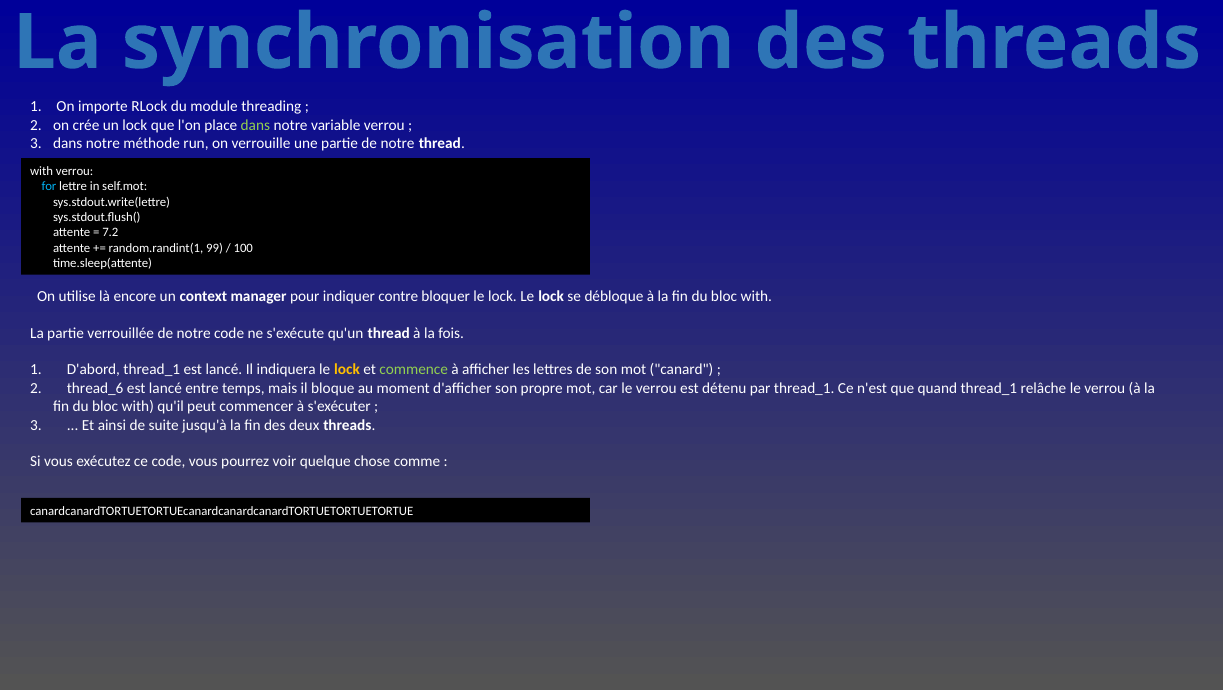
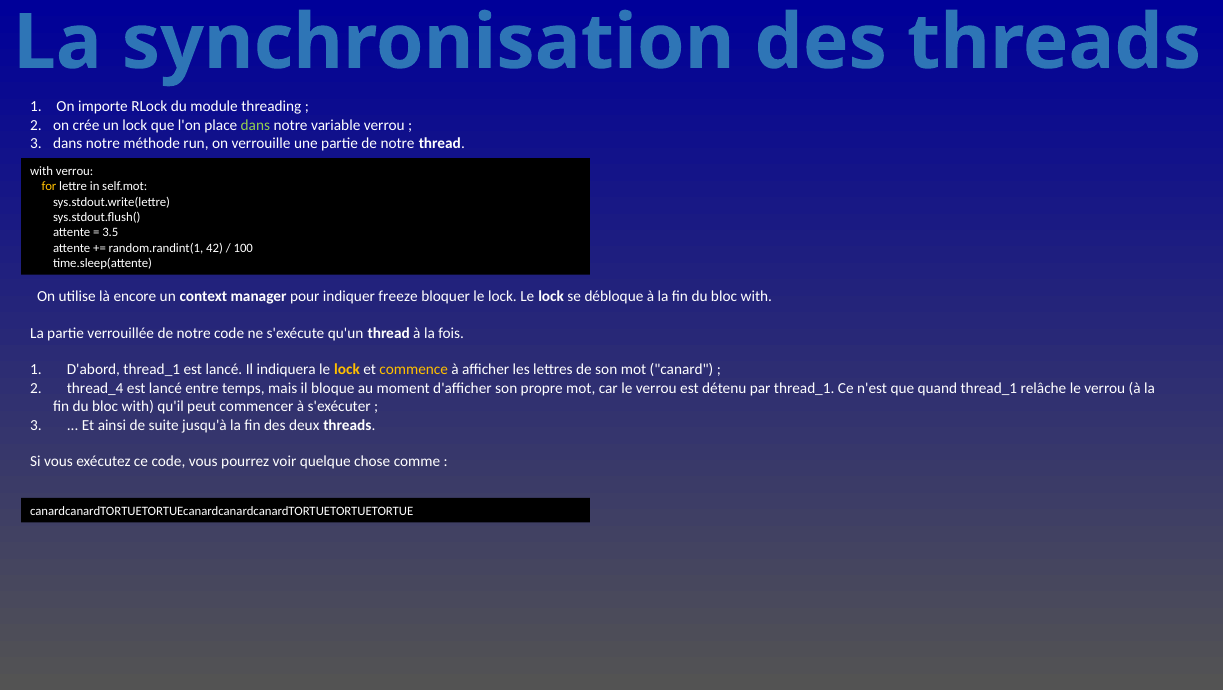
for colour: light blue -> yellow
7.2: 7.2 -> 3.5
99: 99 -> 42
contre: contre -> freeze
commence colour: light green -> yellow
thread_6: thread_6 -> thread_4
